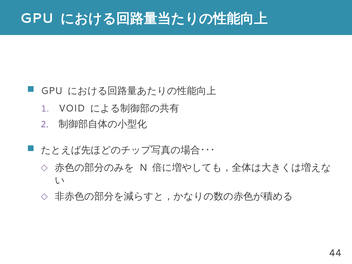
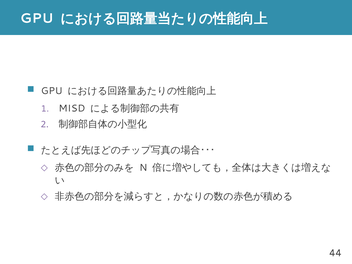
VOID: VOID -> MISD
